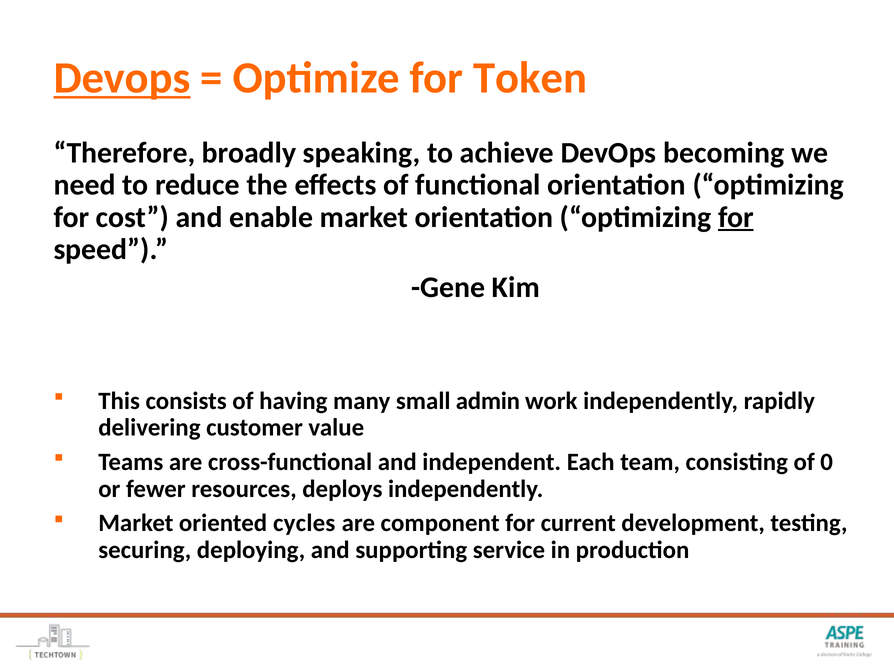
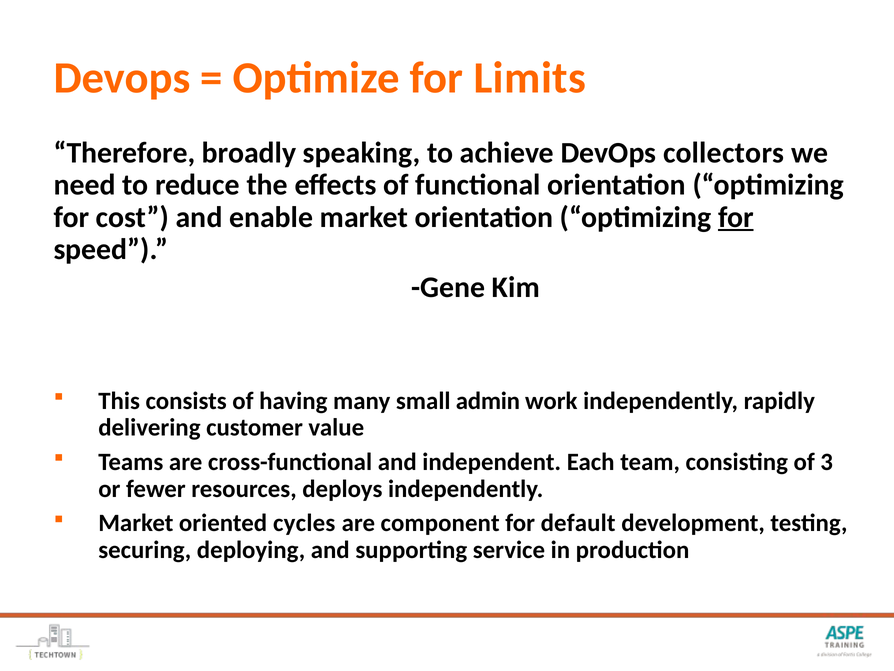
Devops at (122, 78) underline: present -> none
Token: Token -> Limits
becoming: becoming -> collectors
0: 0 -> 3
current: current -> default
